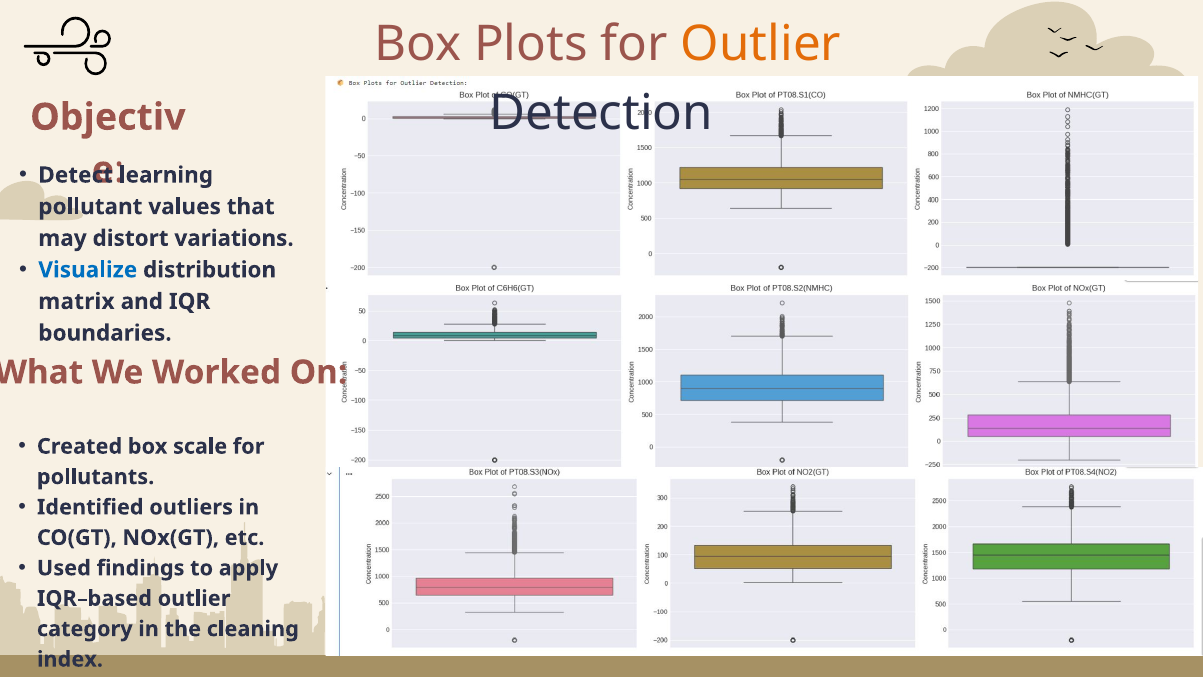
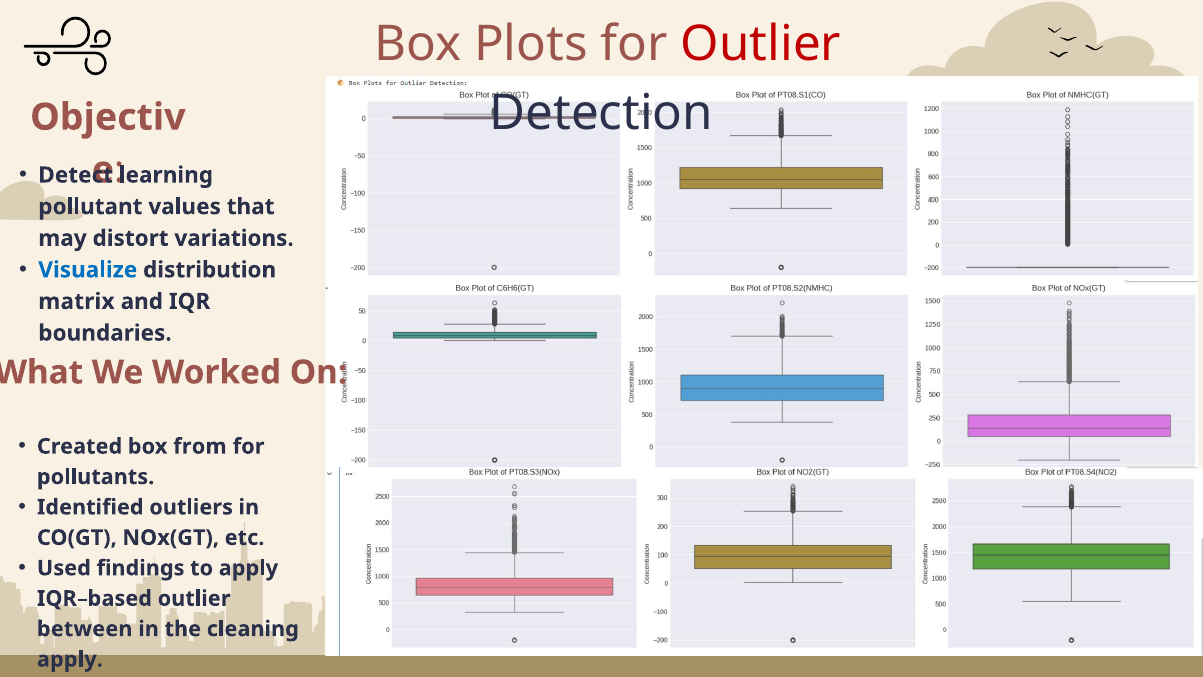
Outlier at (761, 45) colour: orange -> red
scale: scale -> from
category: category -> between
index at (70, 659): index -> apply
